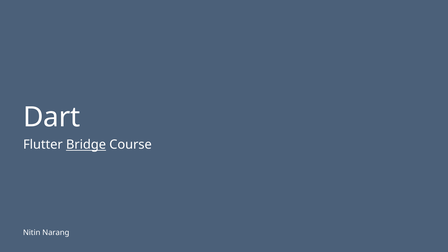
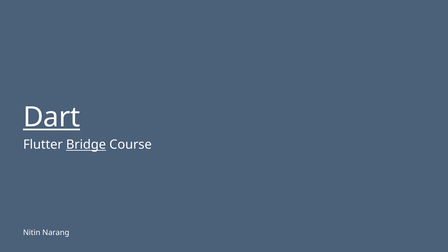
Dart underline: none -> present
